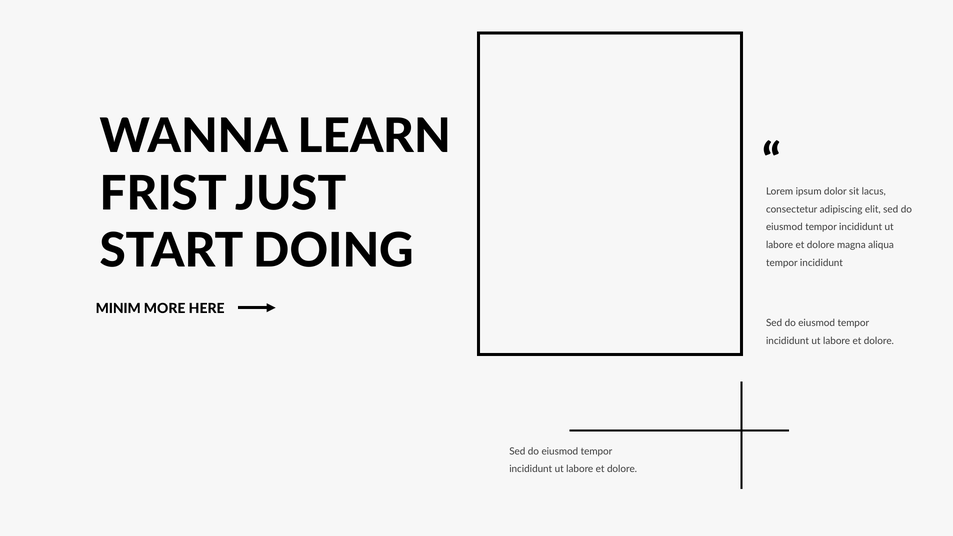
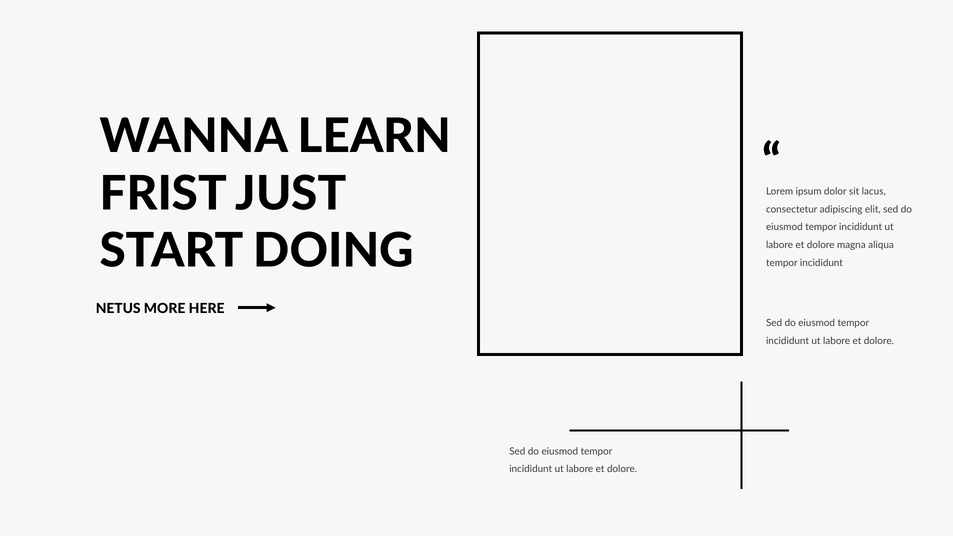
MINIM: MINIM -> NETUS
